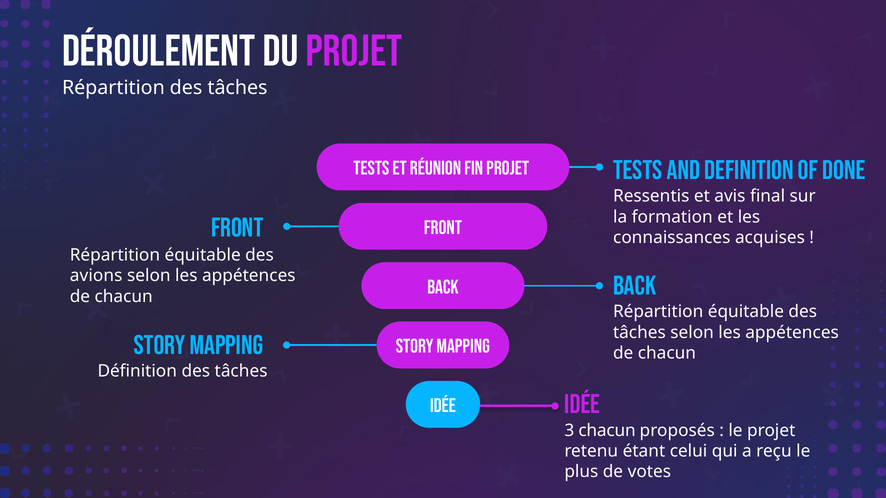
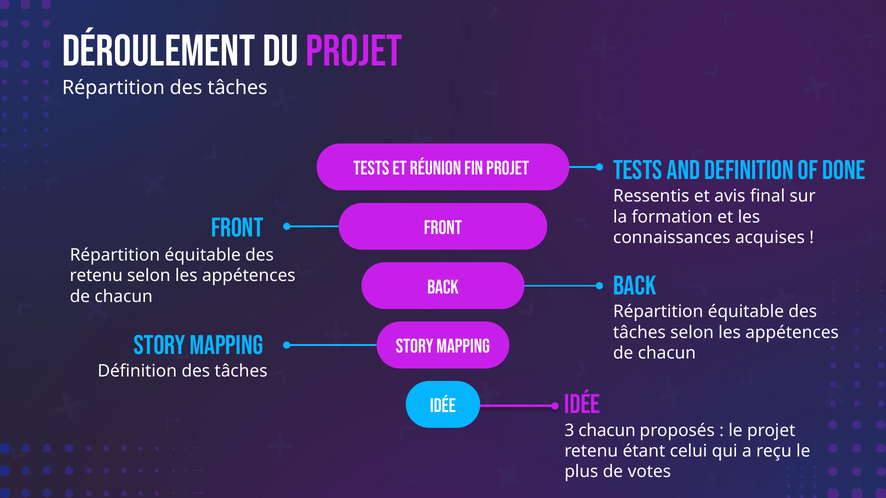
avions at (96, 276): avions -> retenu
